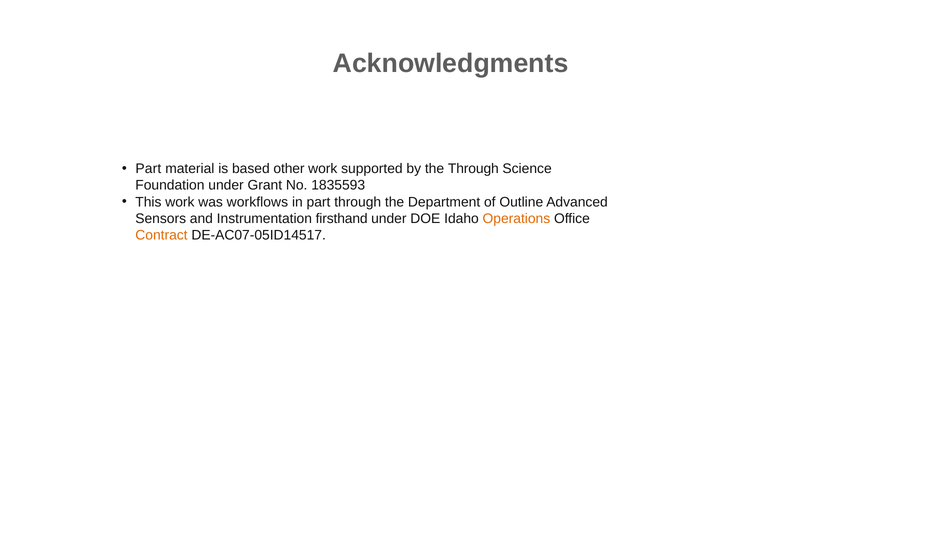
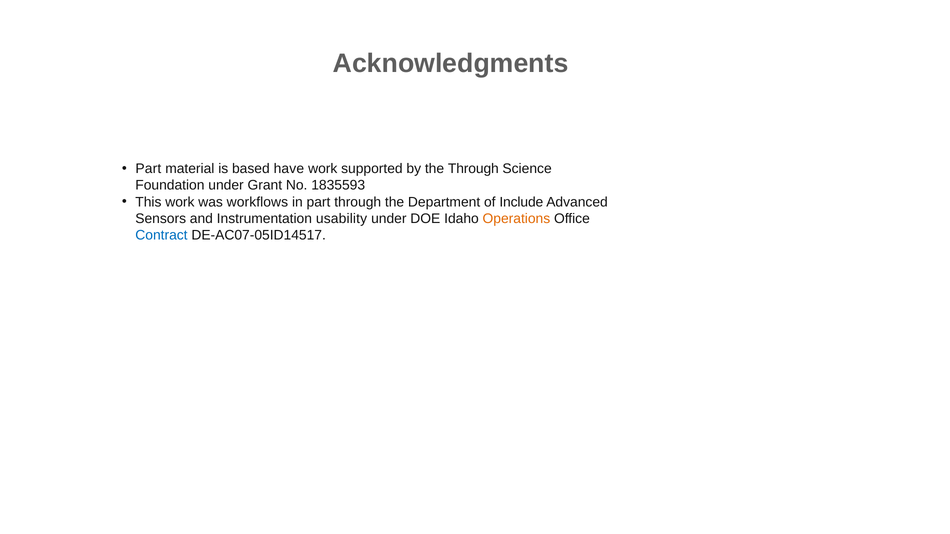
other: other -> have
Outline: Outline -> Include
firsthand: firsthand -> usability
Contract colour: orange -> blue
